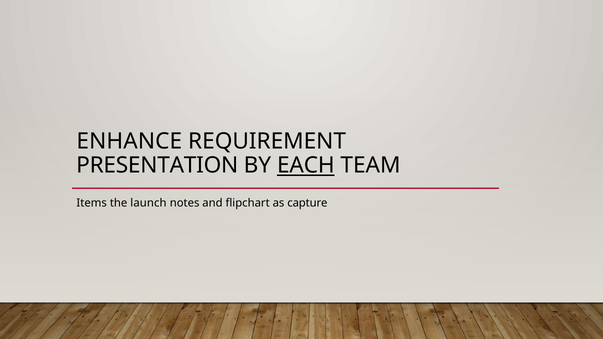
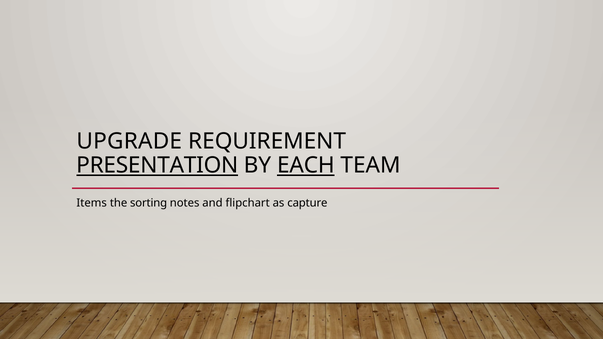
ENHANCE: ENHANCE -> UPGRADE
PRESENTATION underline: none -> present
launch: launch -> sorting
